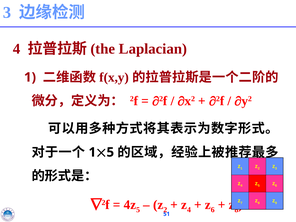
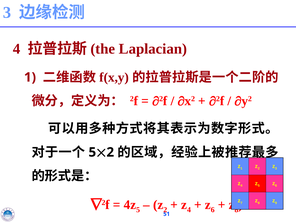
1 at (92, 152): 1 -> 5
5 at (110, 152): 5 -> 2
